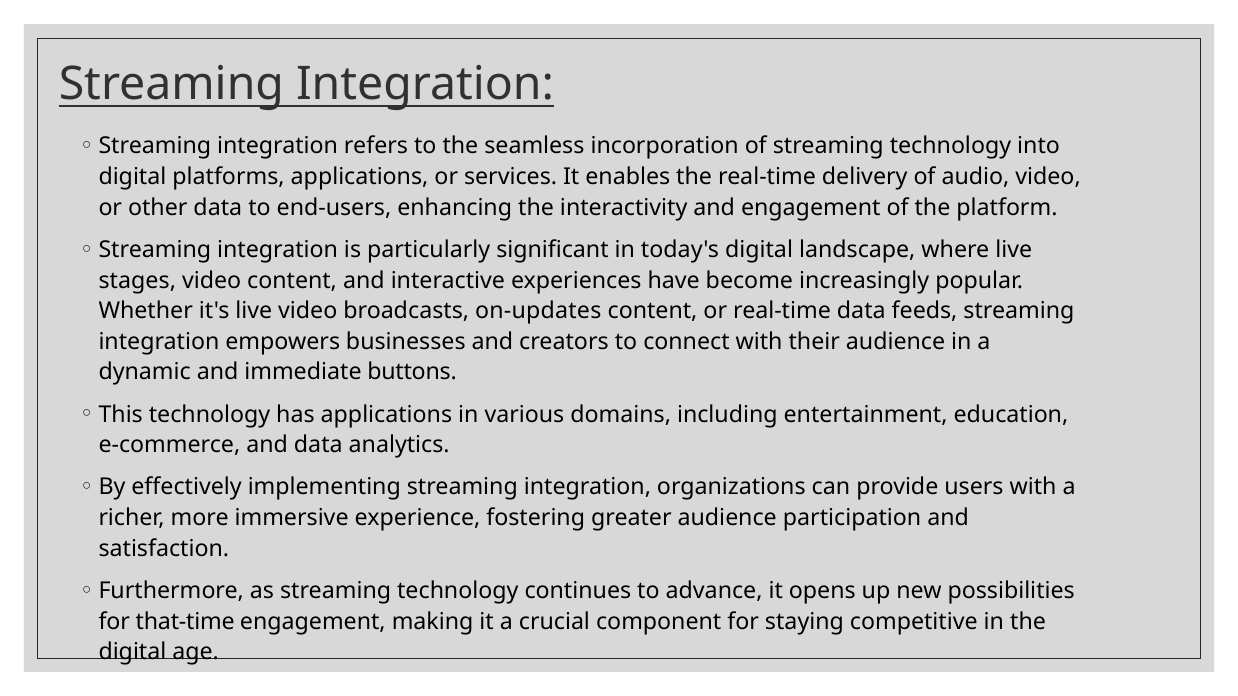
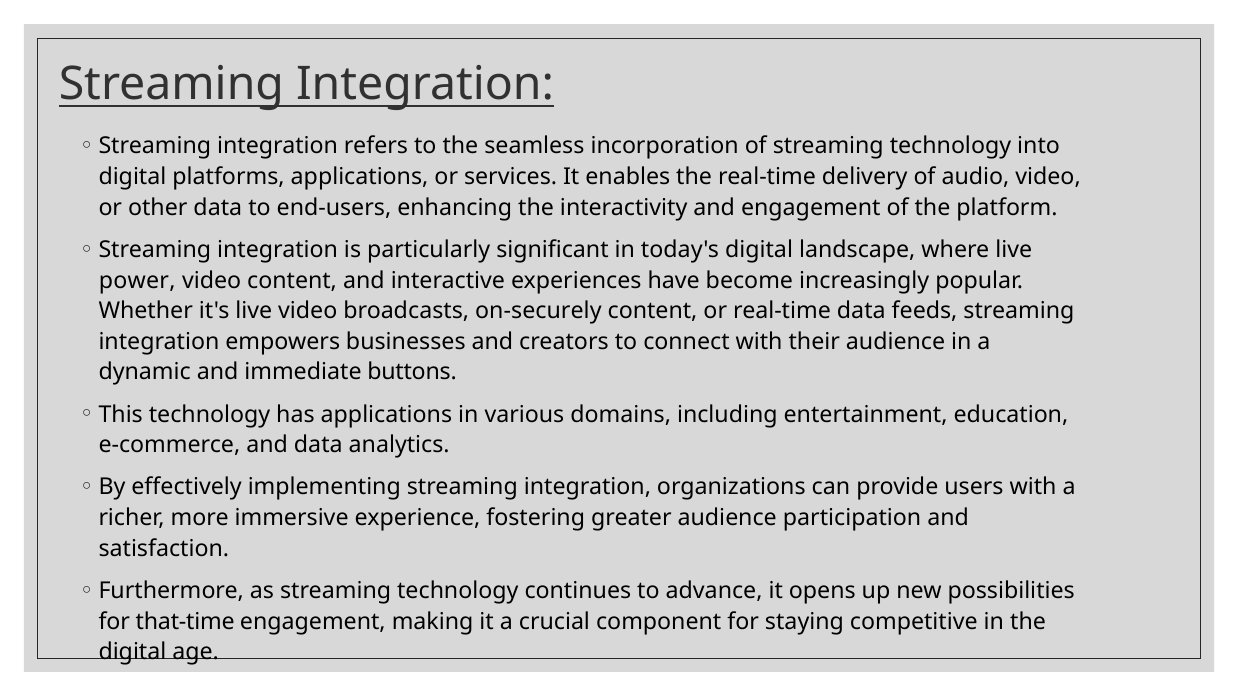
stages: stages -> power
on-updates: on-updates -> on-securely
